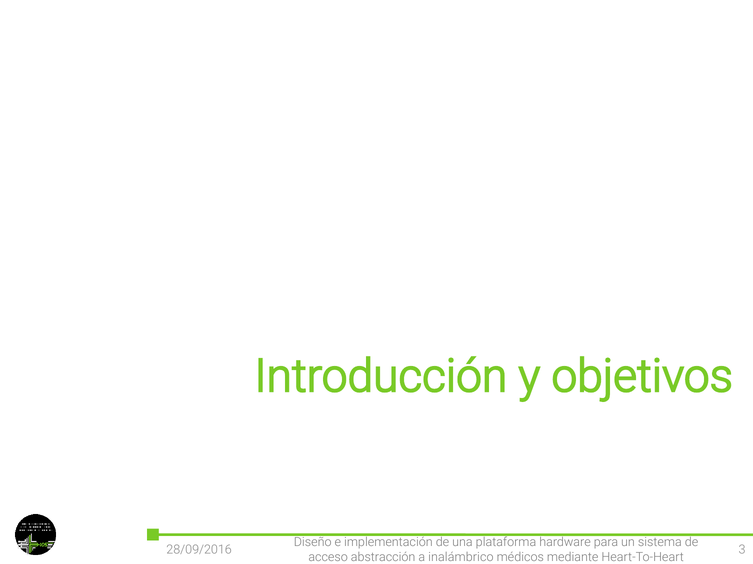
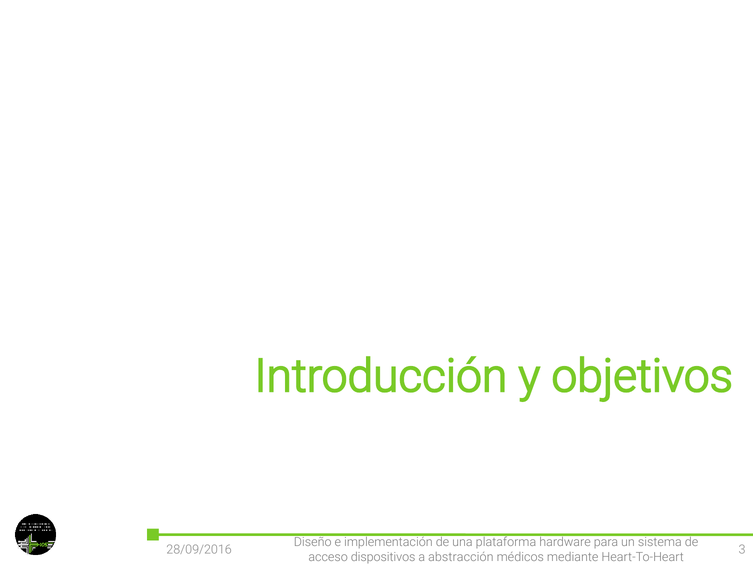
abstracción: abstracción -> dispositivos
inalámbrico: inalámbrico -> abstracción
